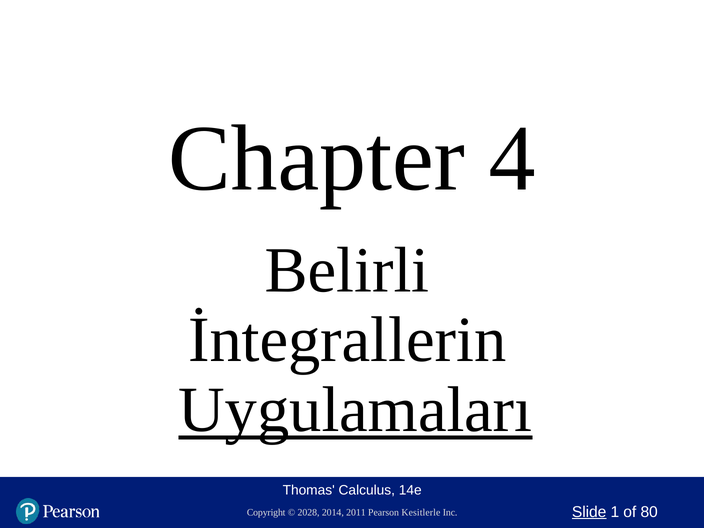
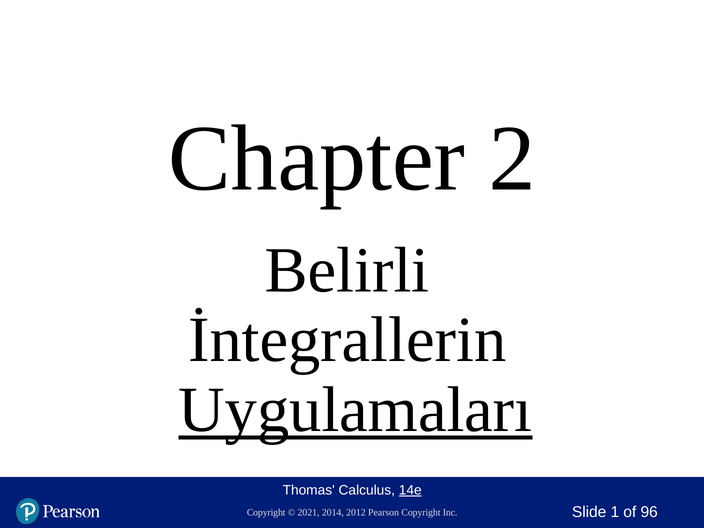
4: 4 -> 2
14e underline: none -> present
2028: 2028 -> 2021
2011: 2011 -> 2012
Pearson Kesitlerle: Kesitlerle -> Copyright
Slide underline: present -> none
80: 80 -> 96
